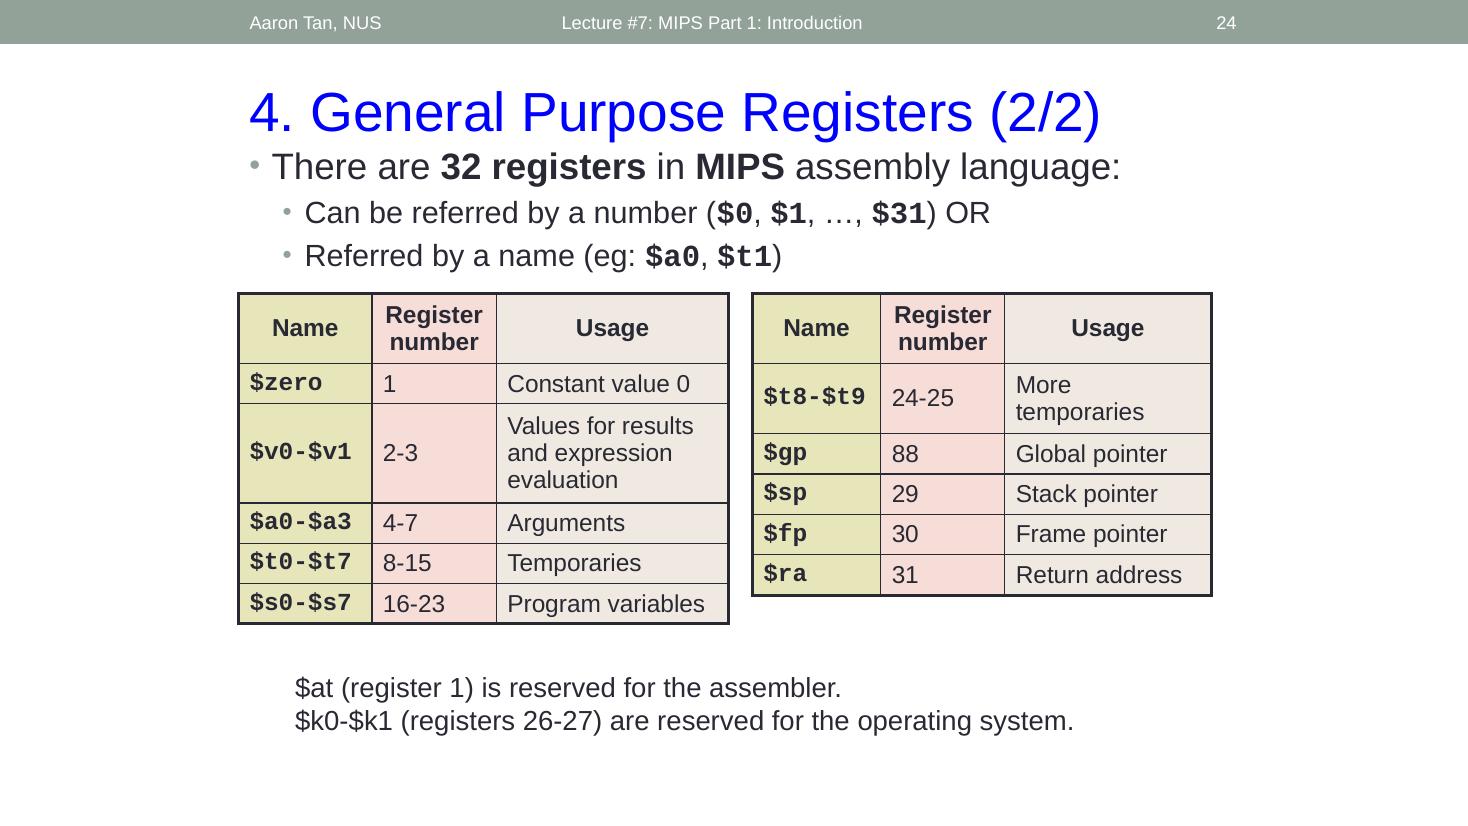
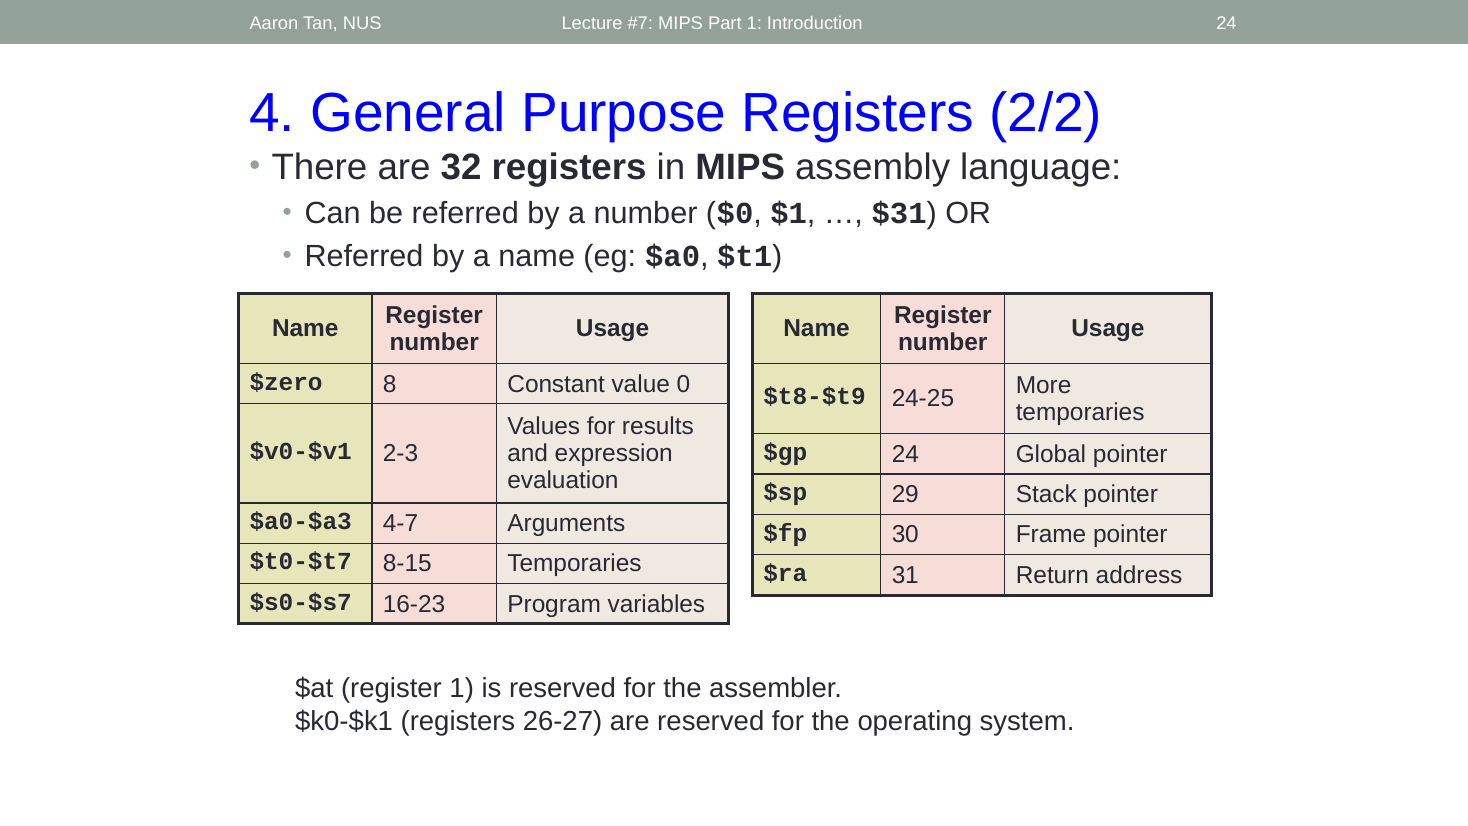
$zero 1: 1 -> 8
$gp 88: 88 -> 24
